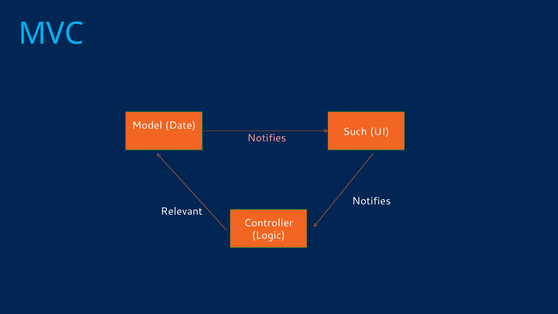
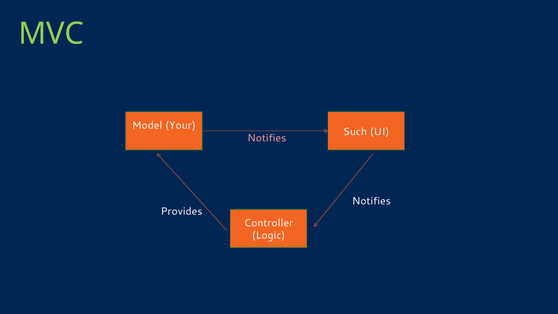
MVC colour: light blue -> light green
Date: Date -> Your
Relevant: Relevant -> Provides
